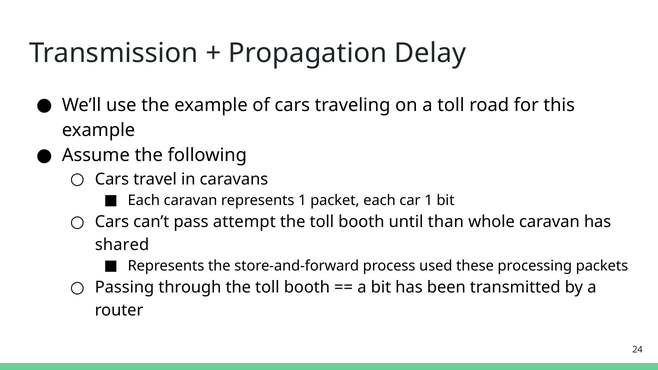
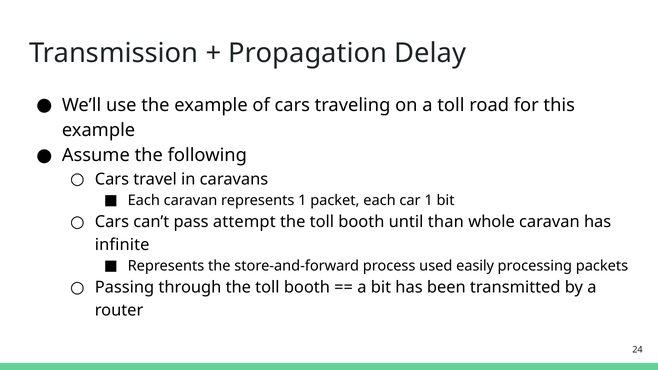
shared: shared -> infinite
these: these -> easily
